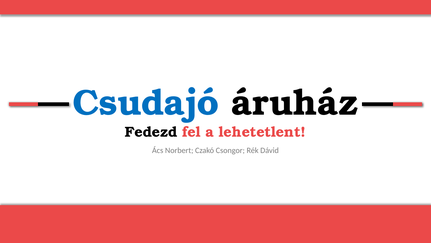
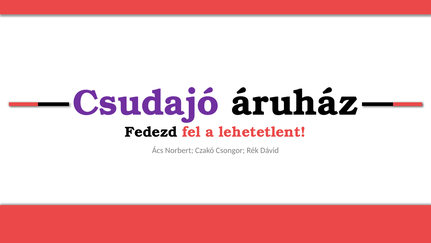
Csudajó colour: blue -> purple
